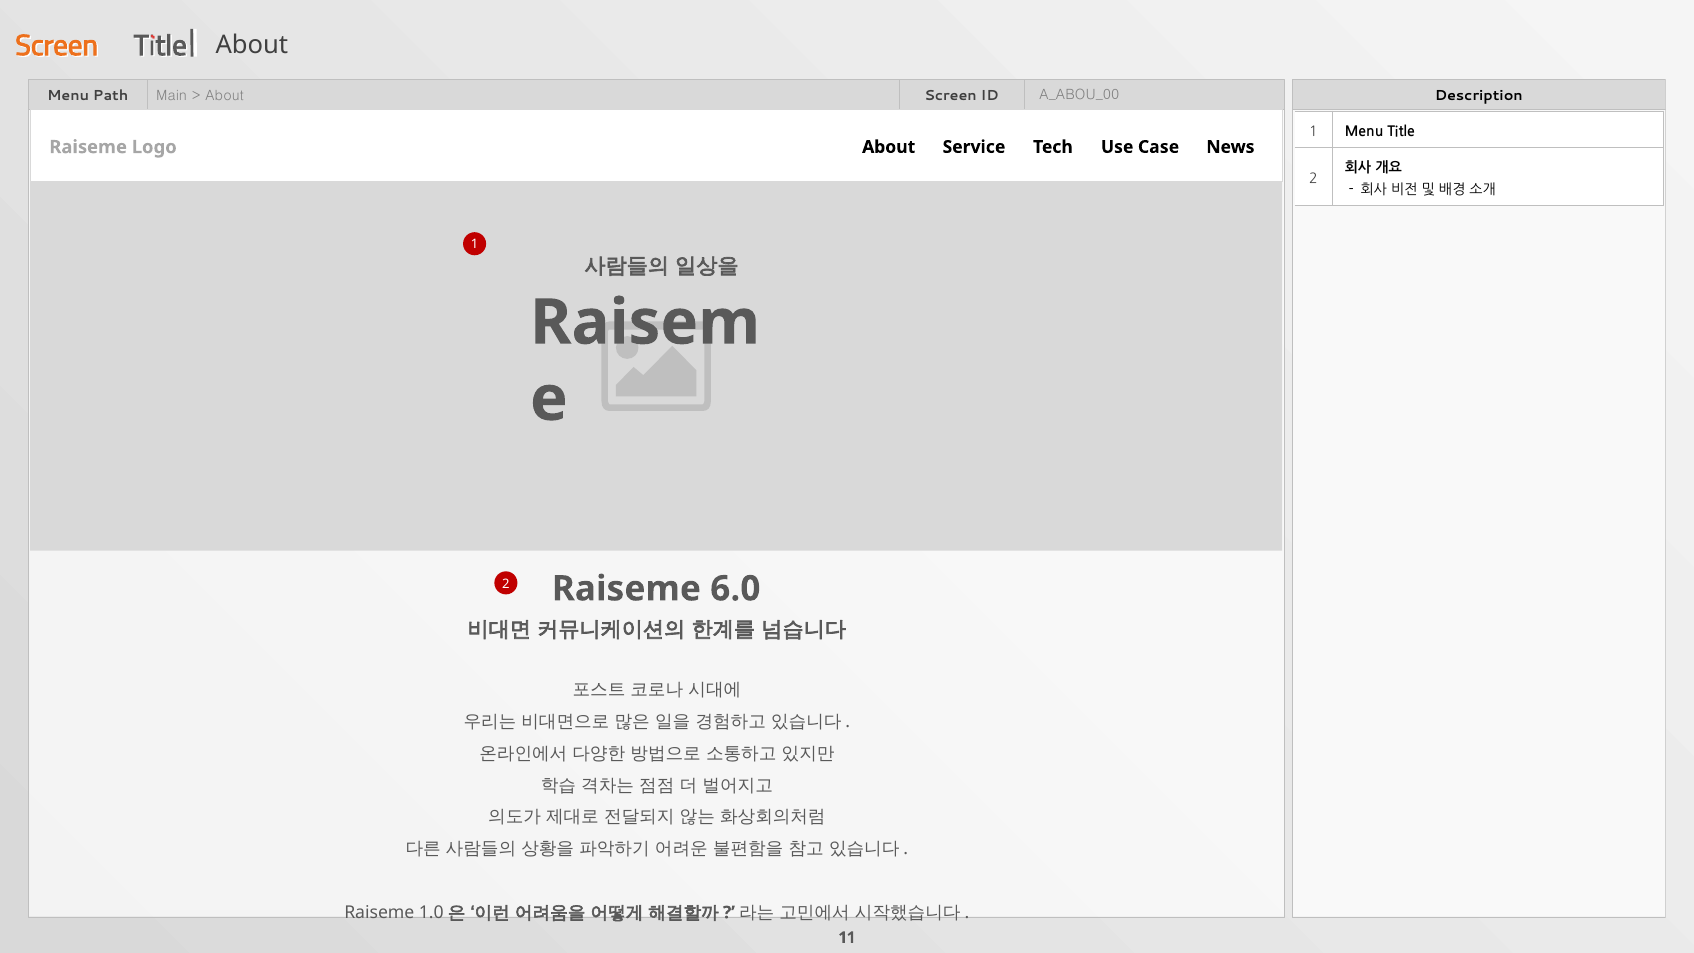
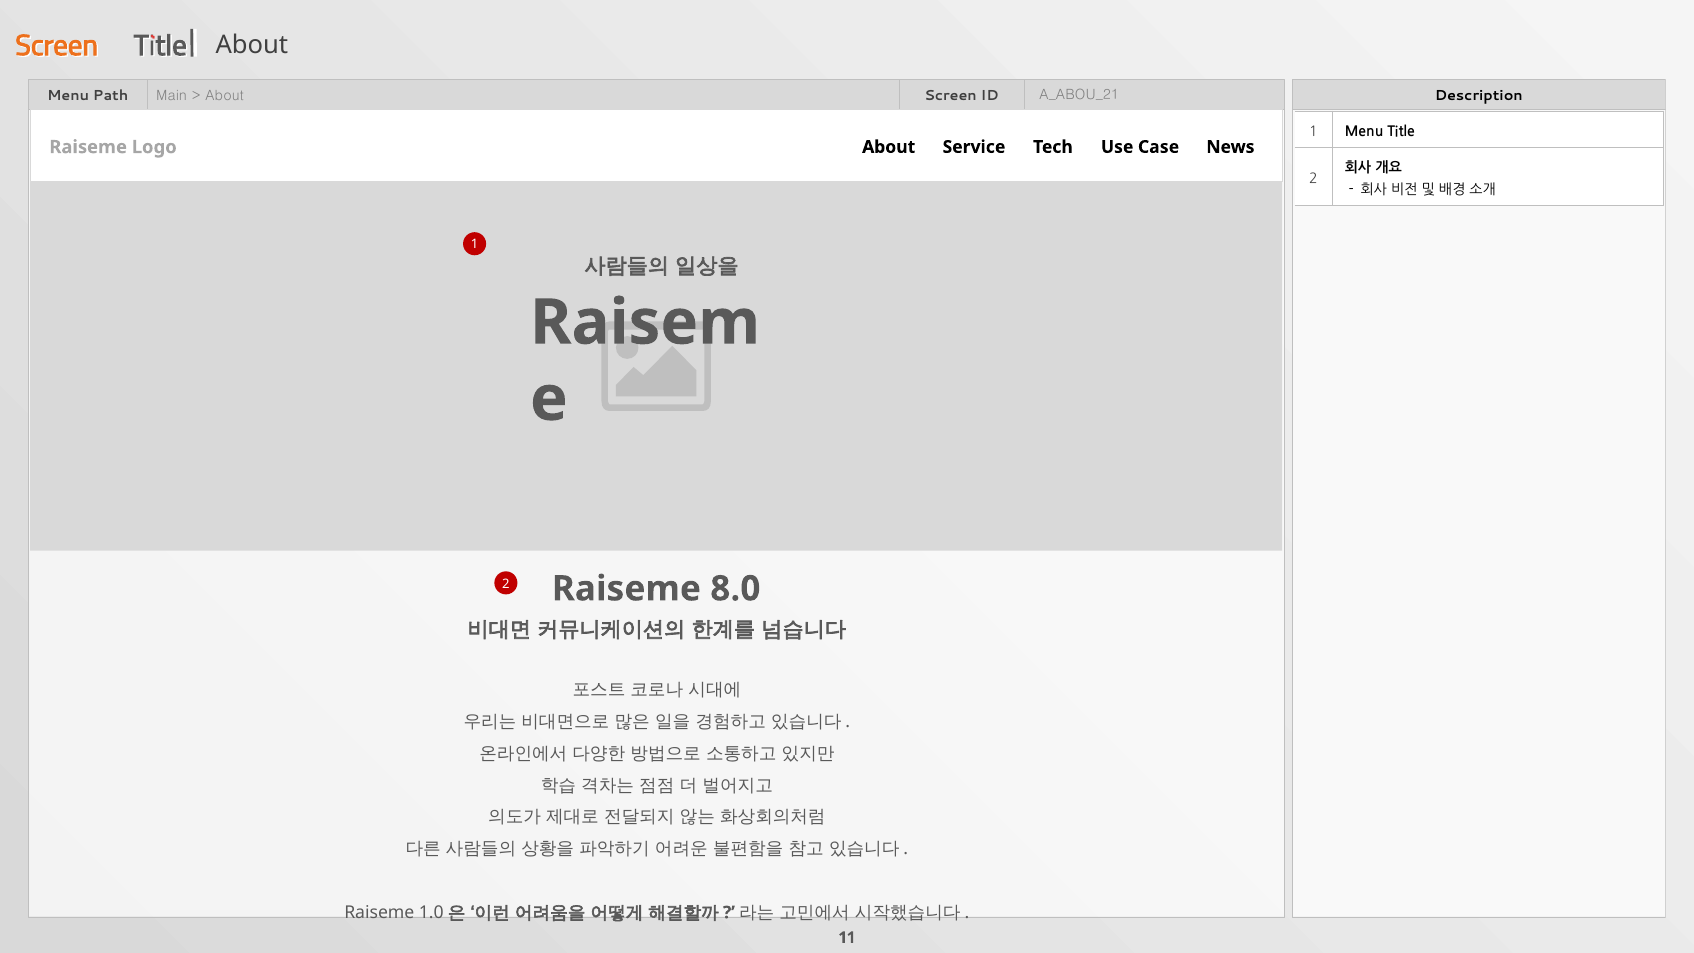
A_ABOU_00: A_ABOU_00 -> A_ABOU_21
6.0: 6.0 -> 8.0
